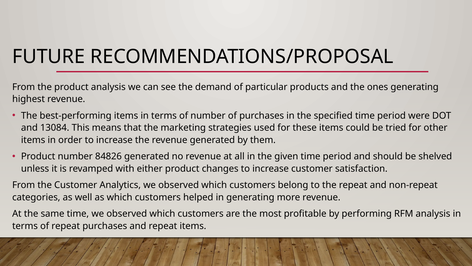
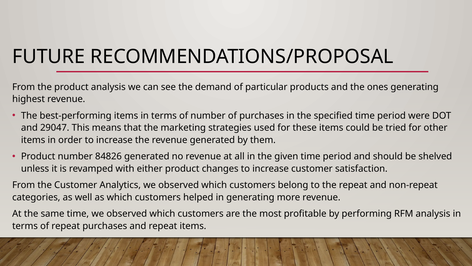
13084: 13084 -> 29047
